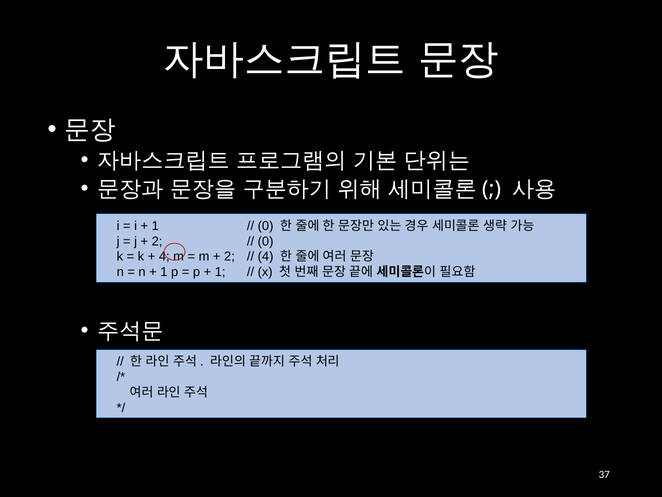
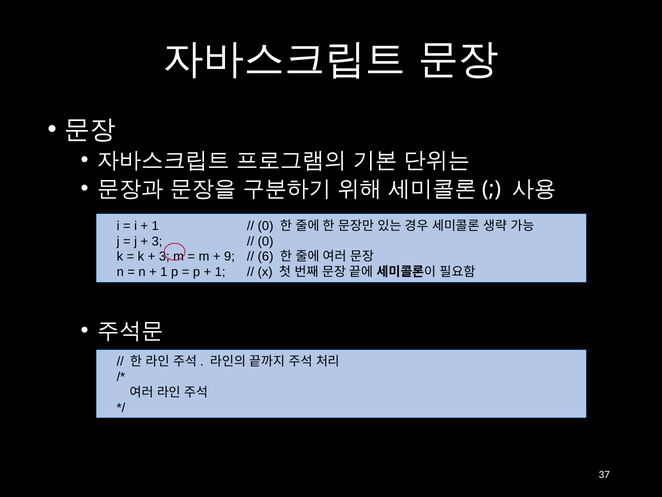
2 at (157, 241): 2 -> 3
4 at (164, 256): 4 -> 3
2 at (229, 256): 2 -> 9
4 at (266, 256): 4 -> 6
